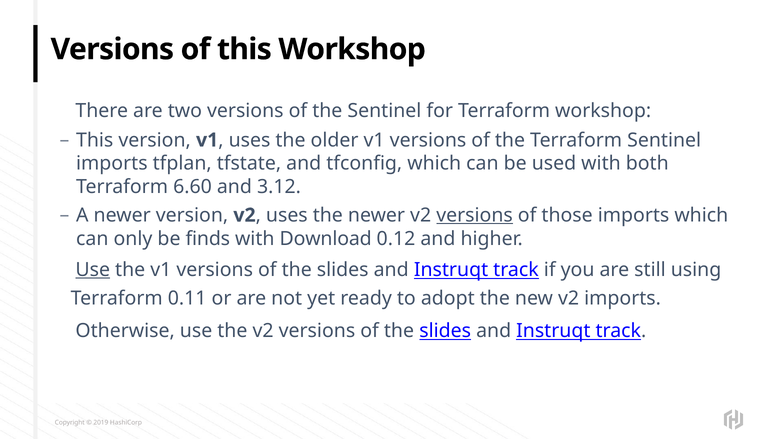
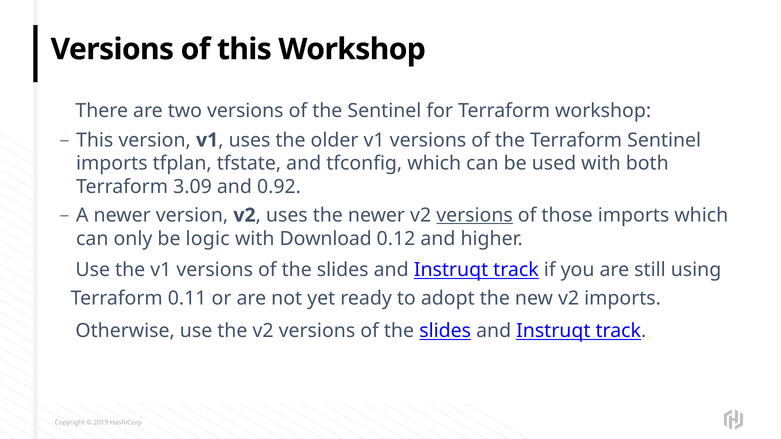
6.60: 6.60 -> 3.09
3.12: 3.12 -> 0.92
finds: finds -> logic
Use at (93, 270) underline: present -> none
